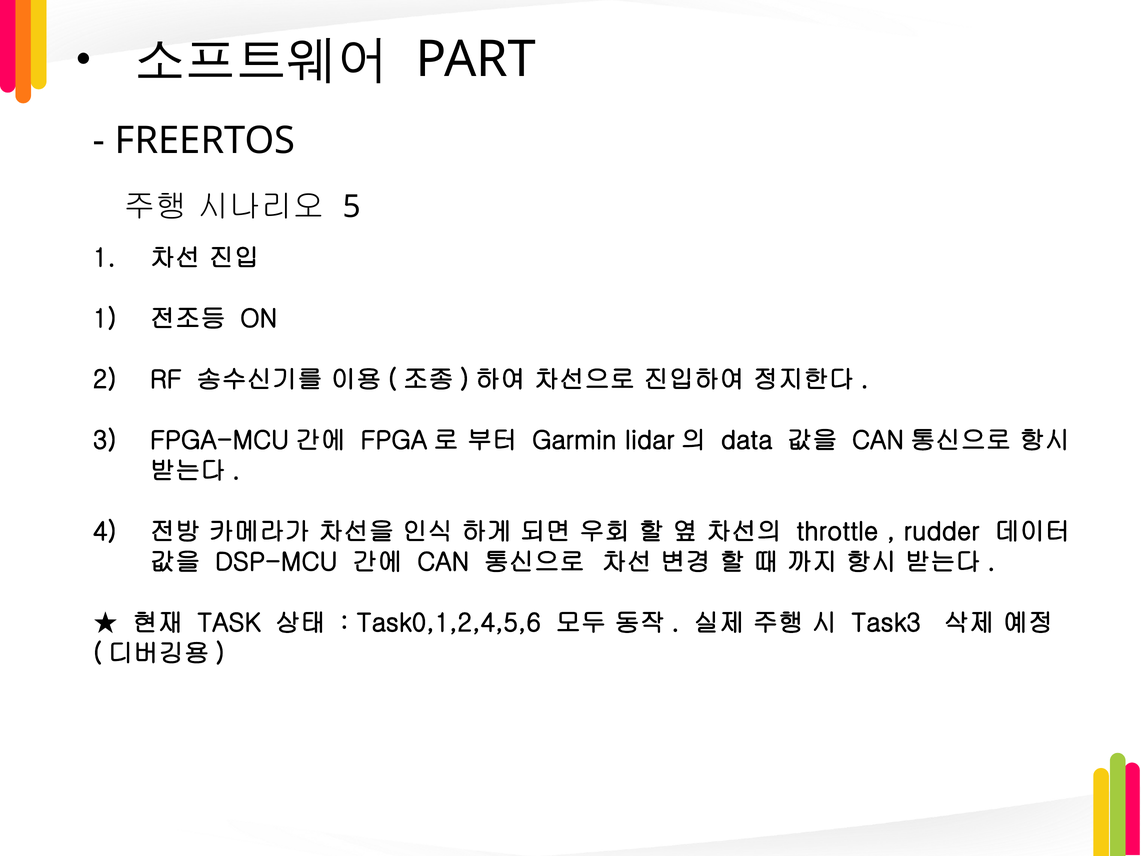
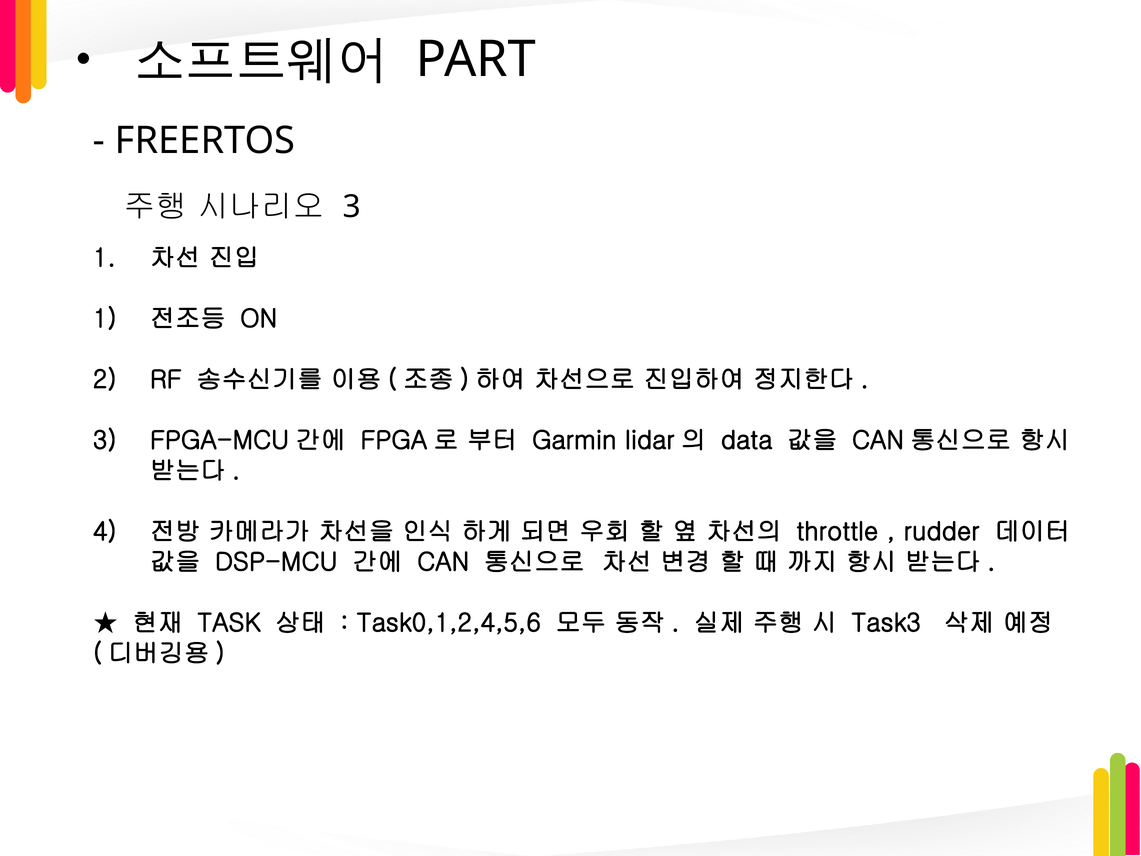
5 at (352, 207): 5 -> 3
